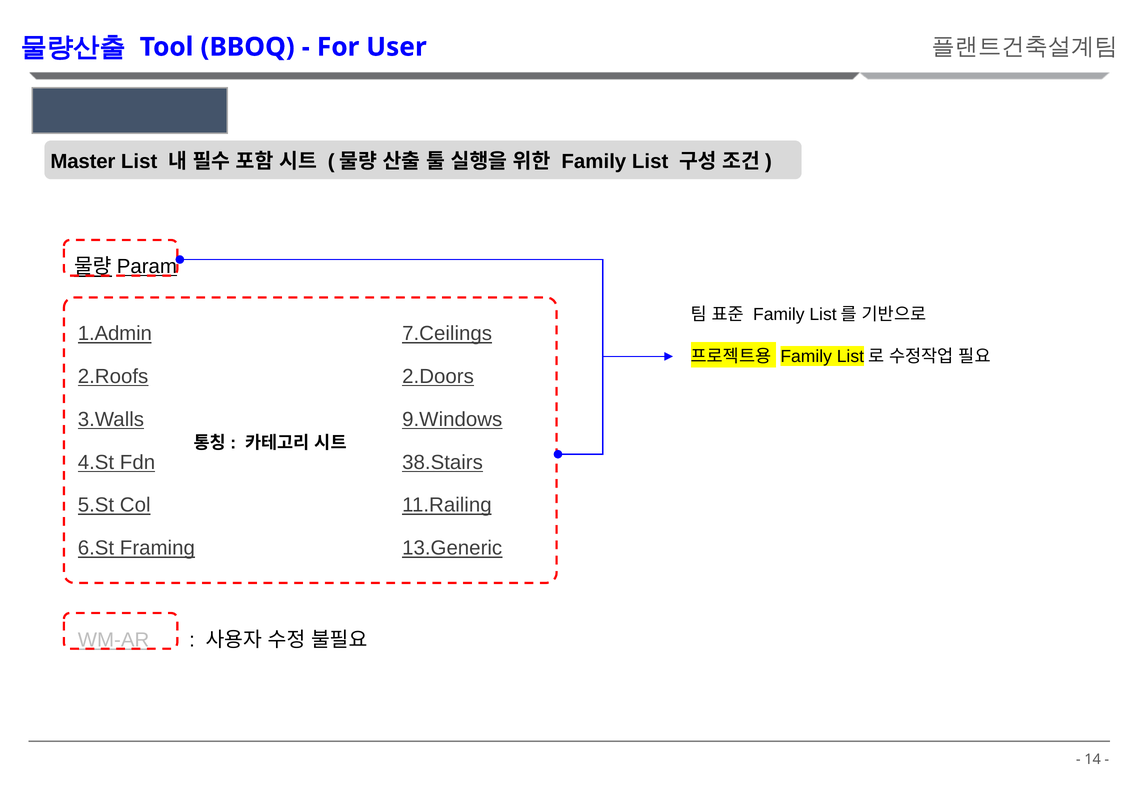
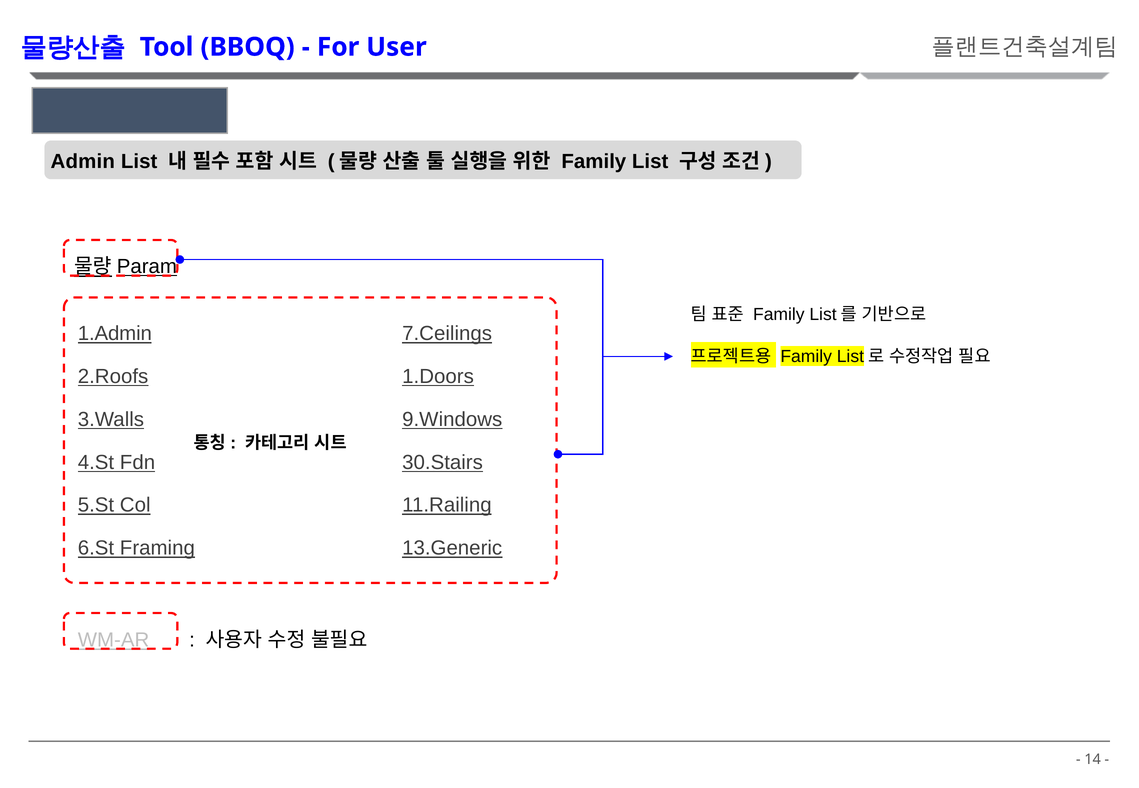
Master: Master -> Admin
2.Doors: 2.Doors -> 1.Doors
38.Stairs: 38.Stairs -> 30.Stairs
